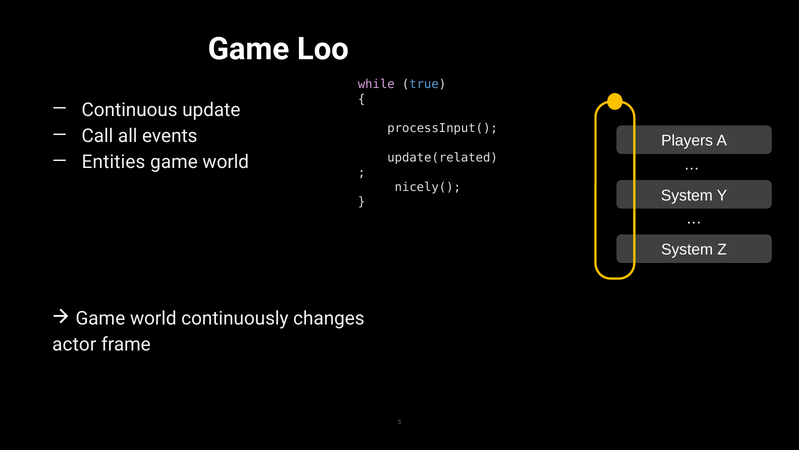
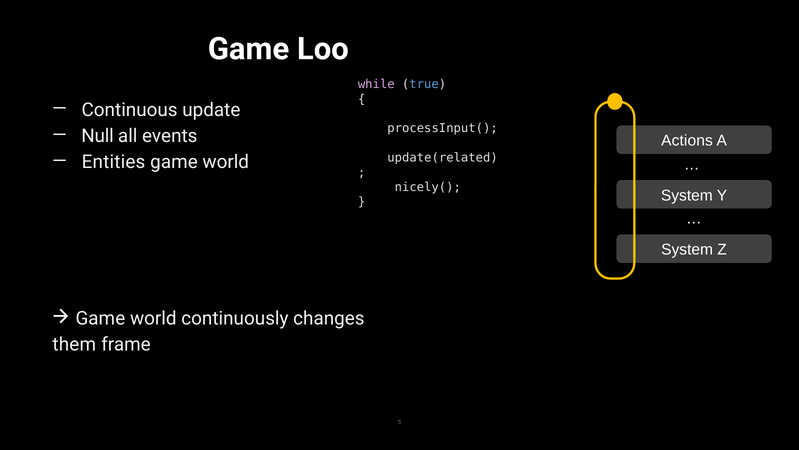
Call: Call -> Null
Players: Players -> Actions
actor: actor -> them
